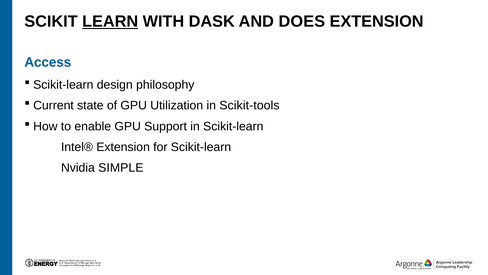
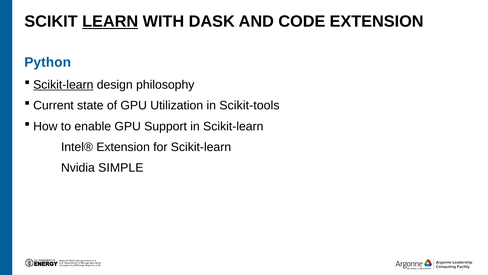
DOES: DOES -> CODE
Access: Access -> Python
Scikit-learn at (63, 85) underline: none -> present
